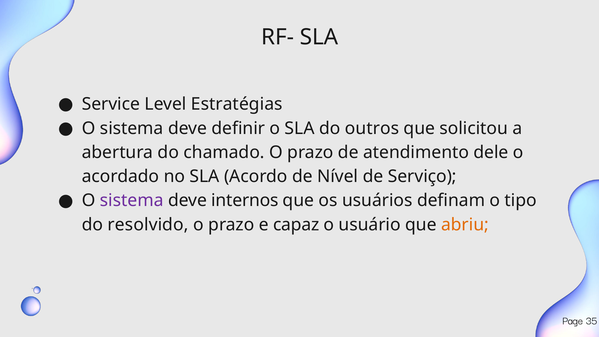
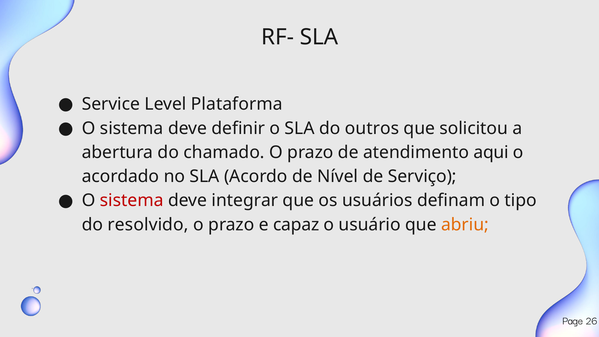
Estratégias: Estratégias -> Plataforma
dele: dele -> aqui
sistema at (132, 201) colour: purple -> red
internos: internos -> integrar
35: 35 -> 26
